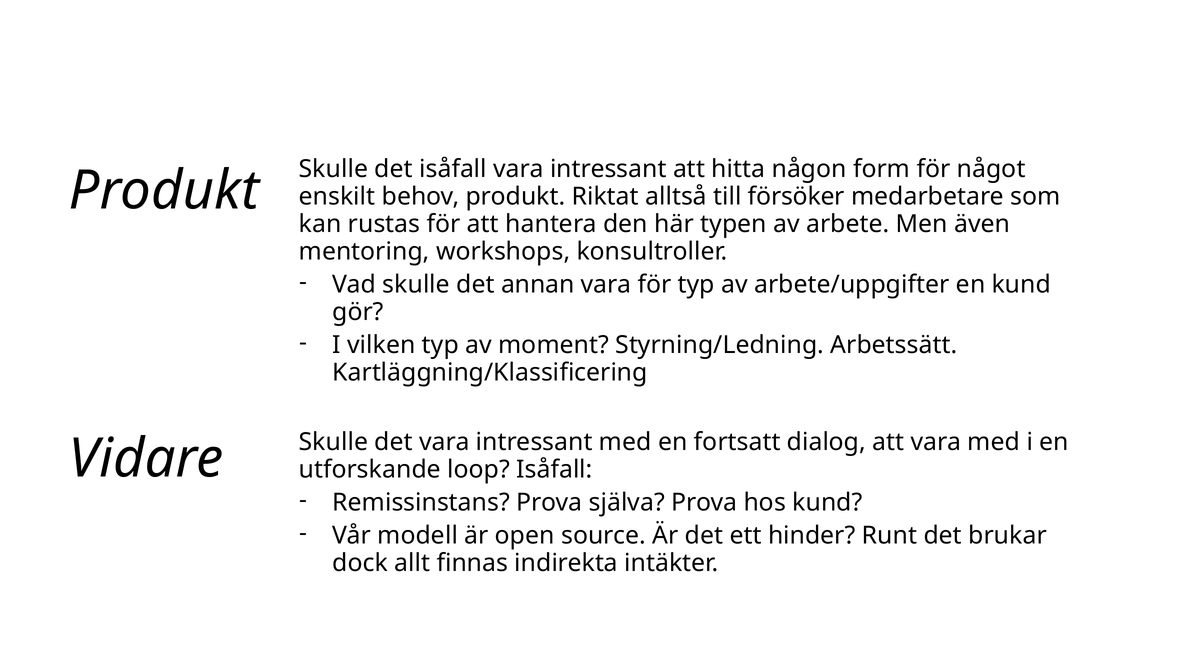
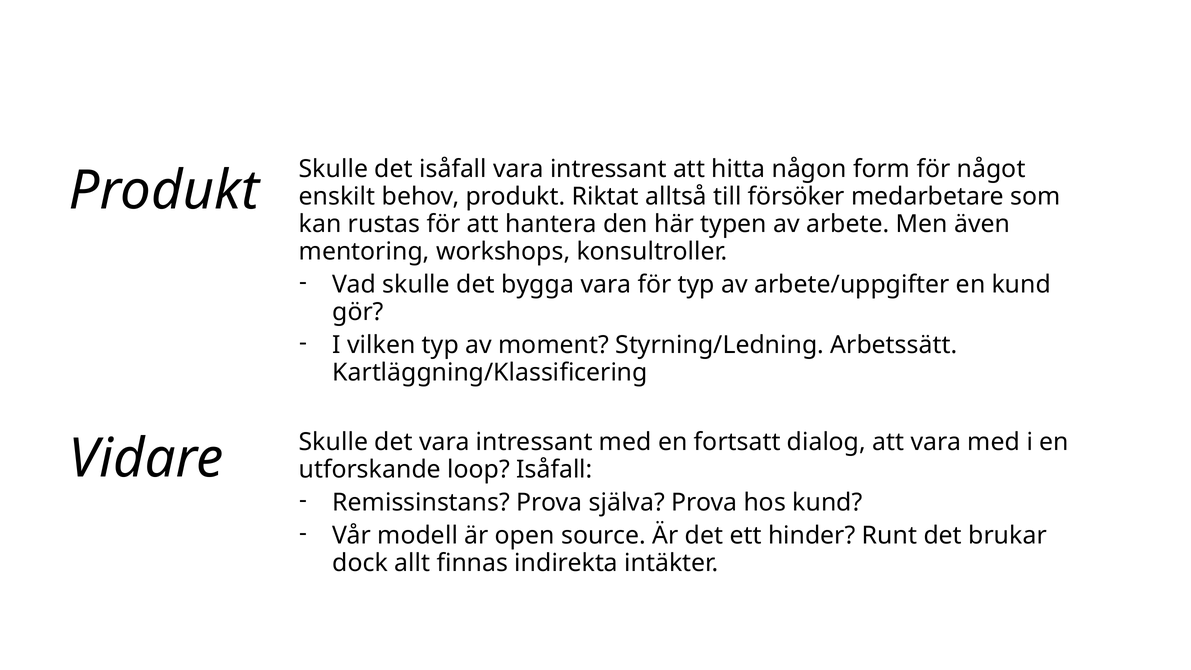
annan: annan -> bygga
